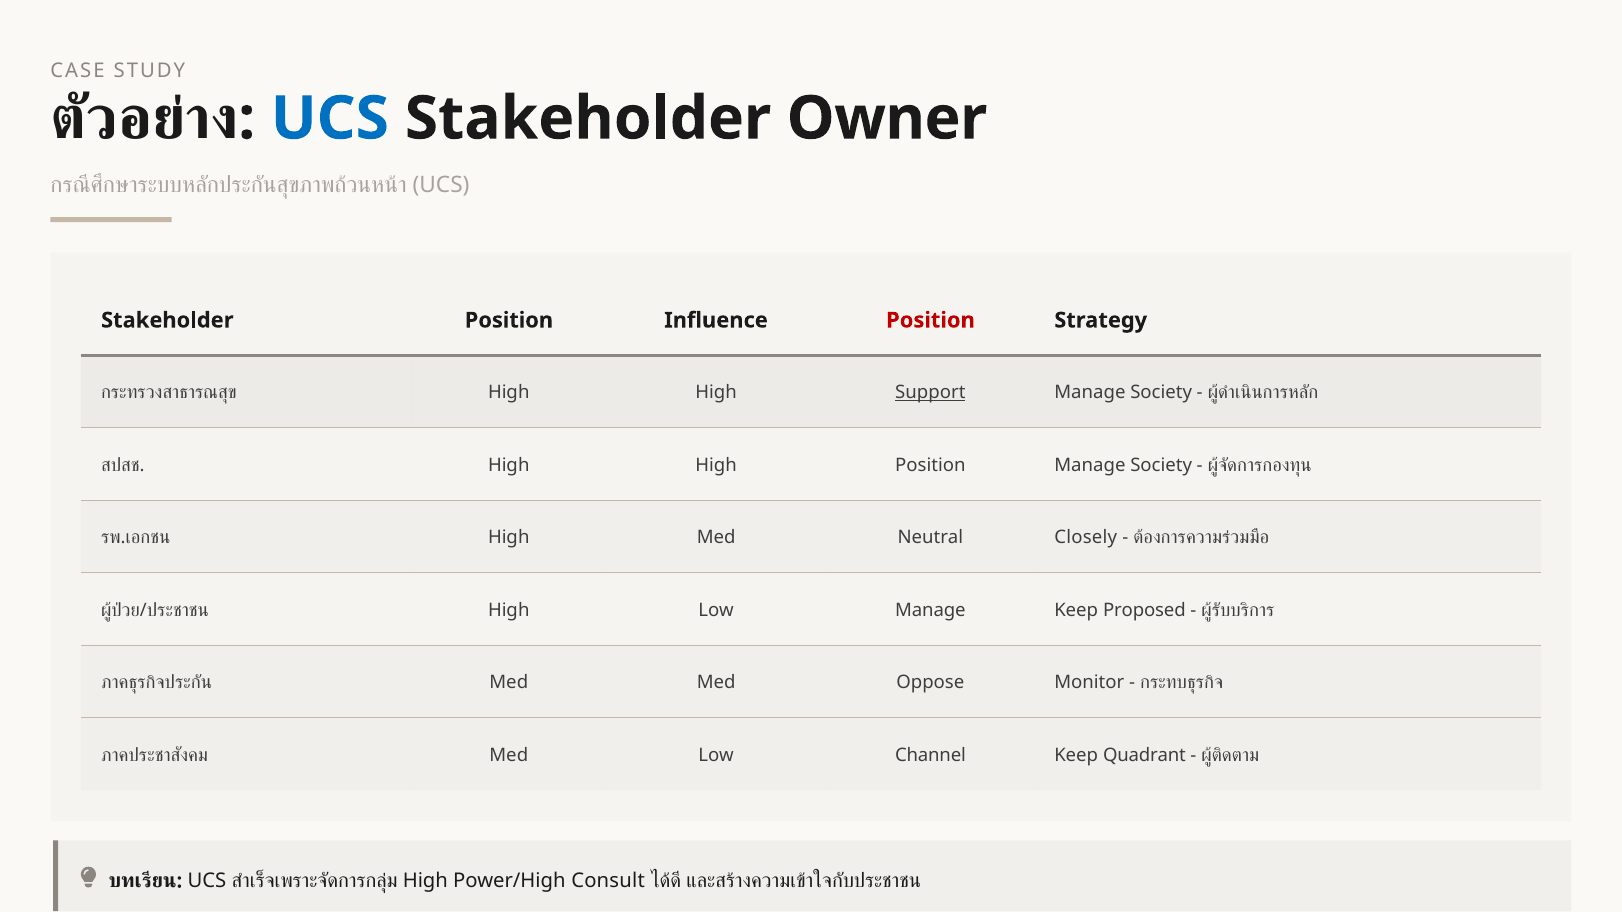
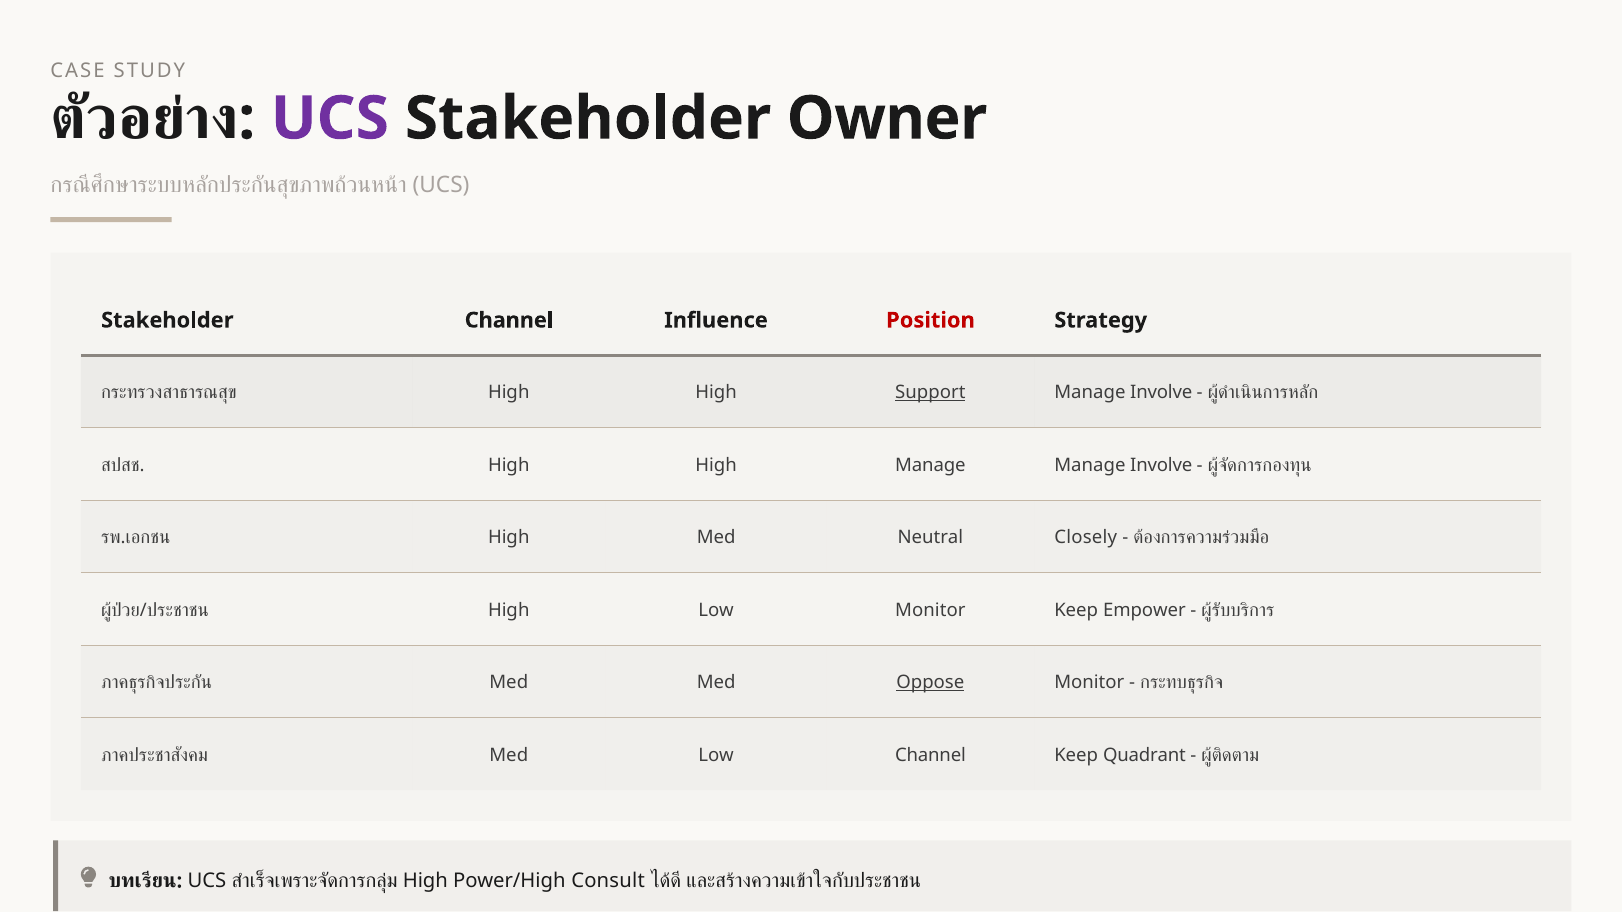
UCS at (330, 119) colour: blue -> purple
Stakeholder Position: Position -> Channel
Society at (1161, 393): Society -> Involve
High Position: Position -> Manage
Society at (1161, 465): Society -> Involve
Low Manage: Manage -> Monitor
Proposed: Proposed -> Empower
Oppose underline: none -> present
